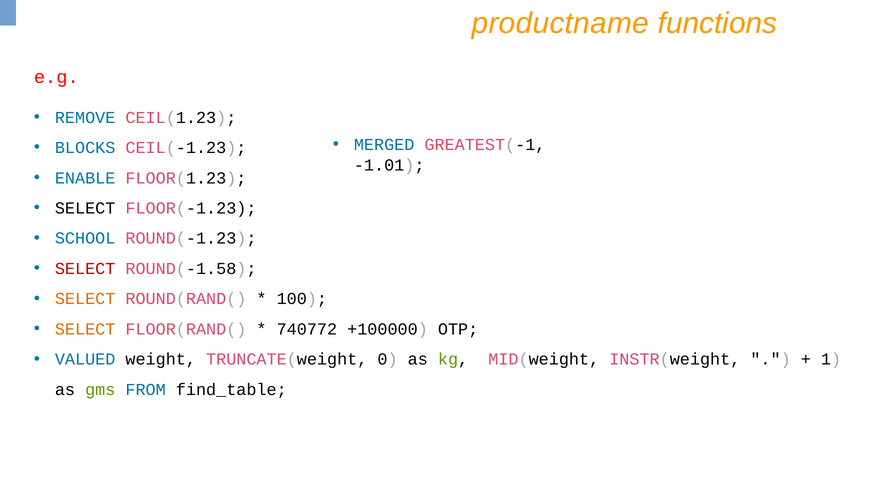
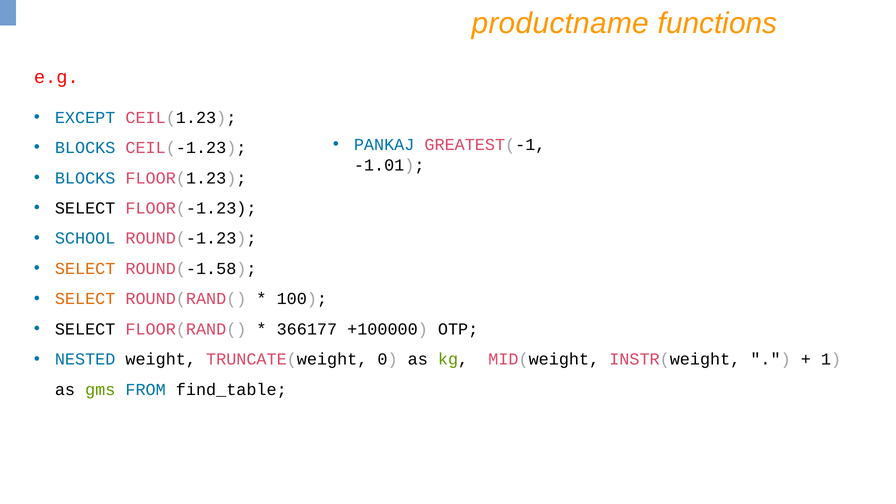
REMOVE: REMOVE -> EXCEPT
MERGED: MERGED -> PANKAJ
ENABLE at (85, 178): ENABLE -> BLOCKS
SELECT at (85, 269) colour: red -> orange
SELECT at (85, 329) colour: orange -> black
740772: 740772 -> 366177
VALUED: VALUED -> NESTED
